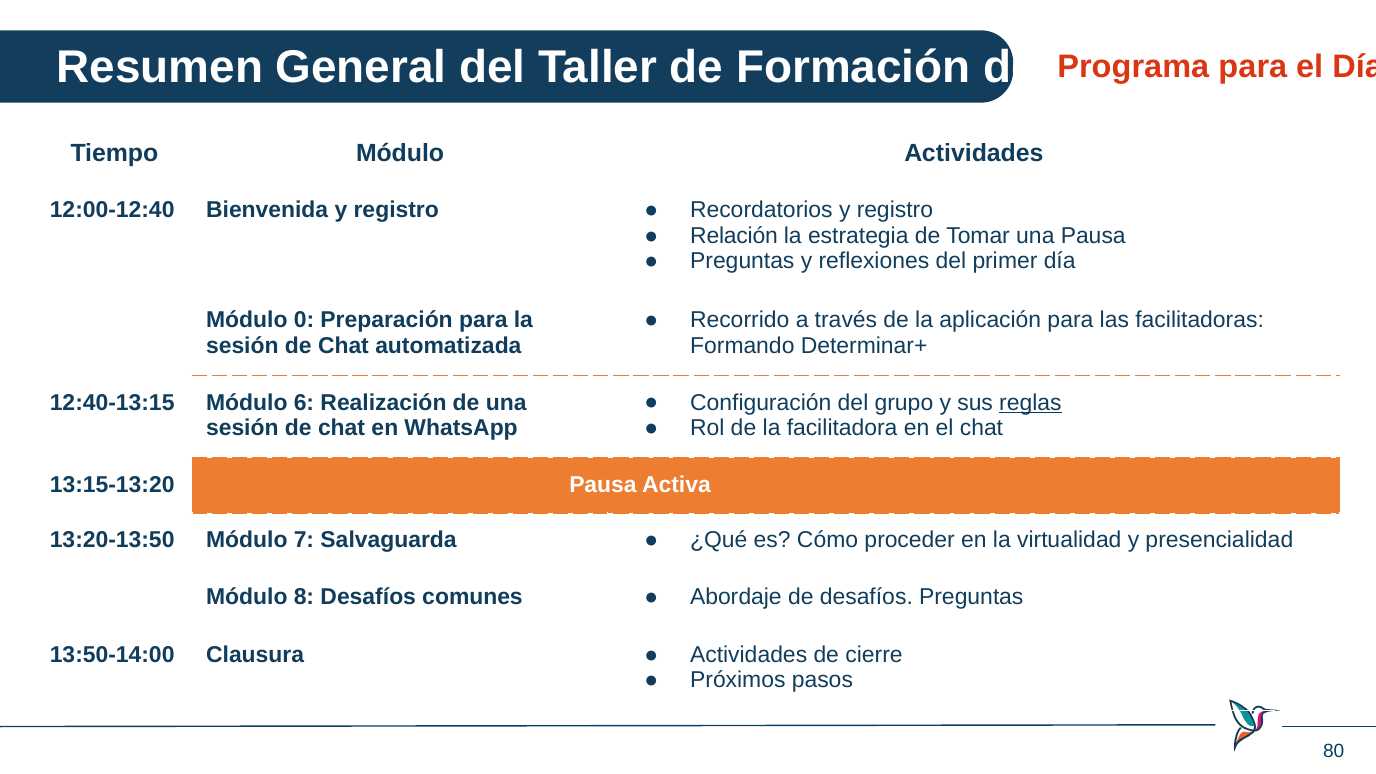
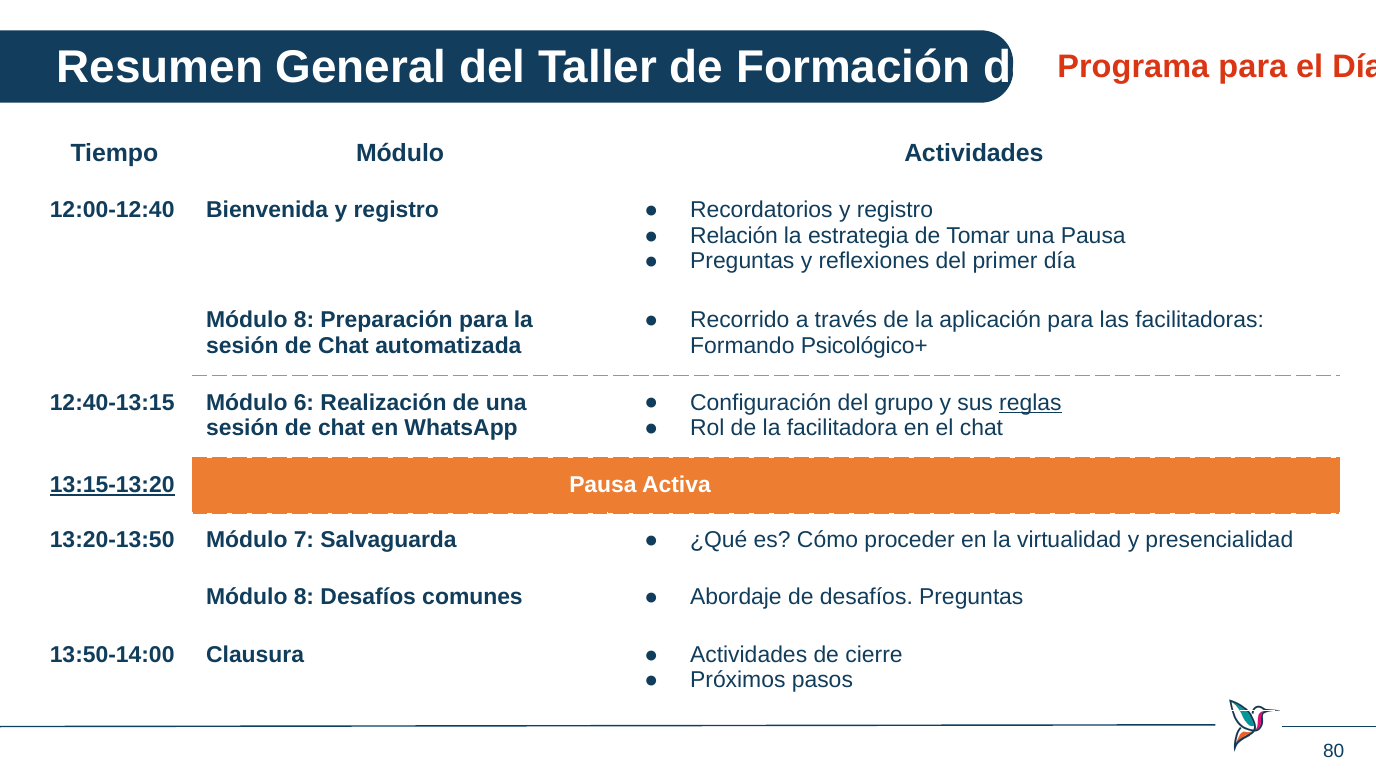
0 at (304, 320): 0 -> 8
Determinar+: Determinar+ -> Psicológico+
13:15-13:20 underline: none -> present
